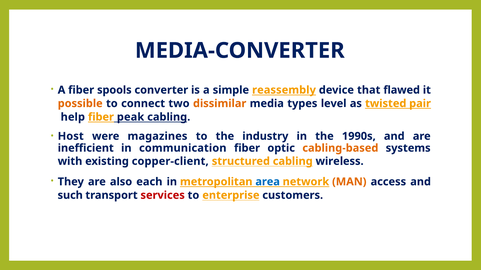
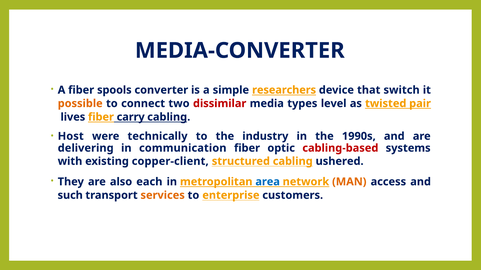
reassembly: reassembly -> researchers
flawed: flawed -> switch
dissimilar colour: orange -> red
help: help -> lives
peak: peak -> carry
magazines: magazines -> technically
inefficient: inefficient -> delivering
cabling-based colour: orange -> red
wireless: wireless -> ushered
services colour: red -> orange
